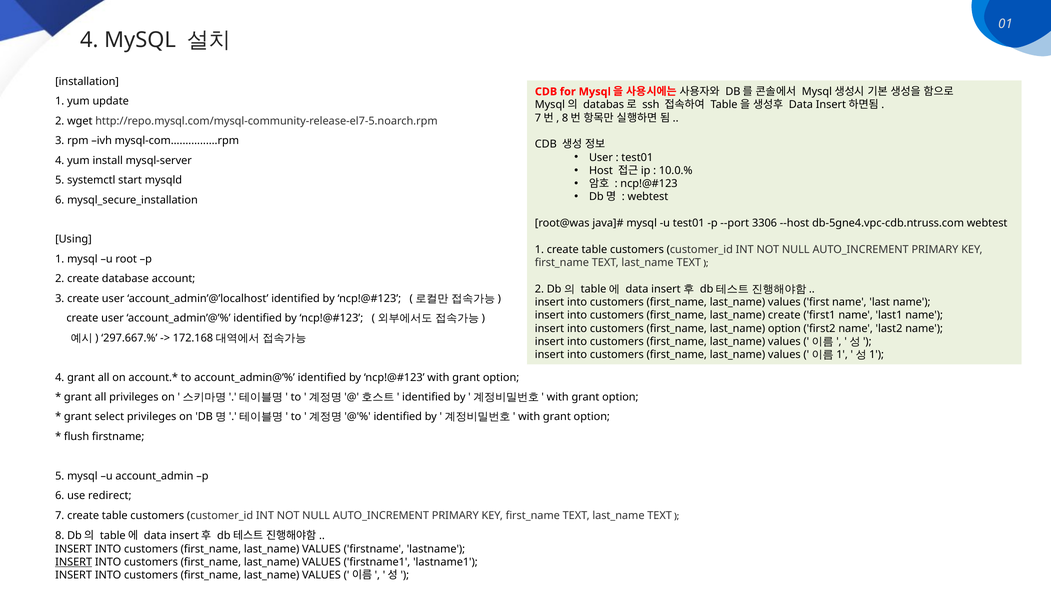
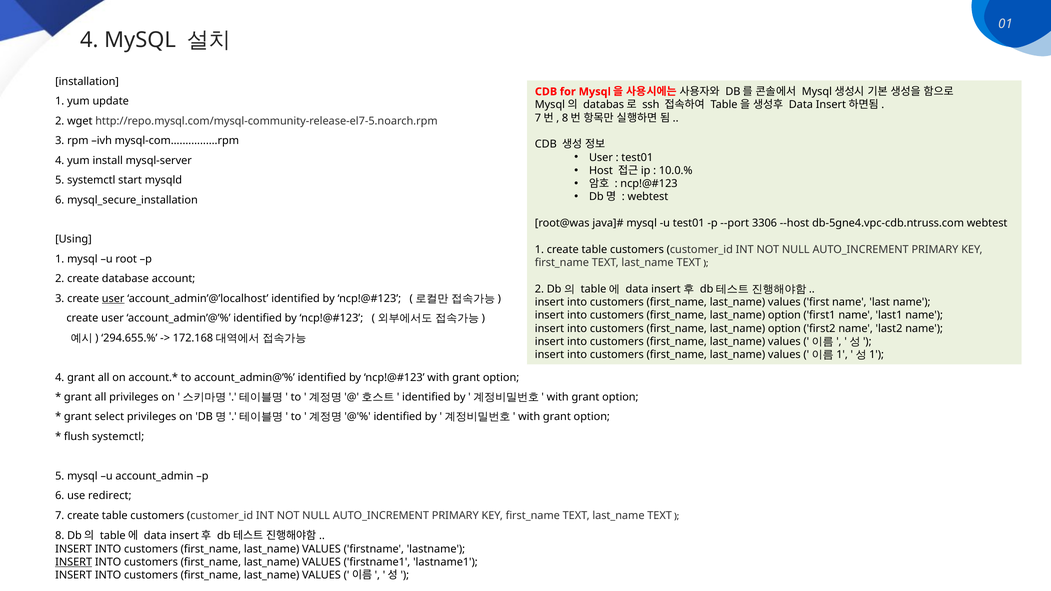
user at (113, 299) underline: none -> present
create at (784, 315): create -> option
297.667.%: 297.667.% -> 294.655.%
flush firstname: firstname -> systemctl
